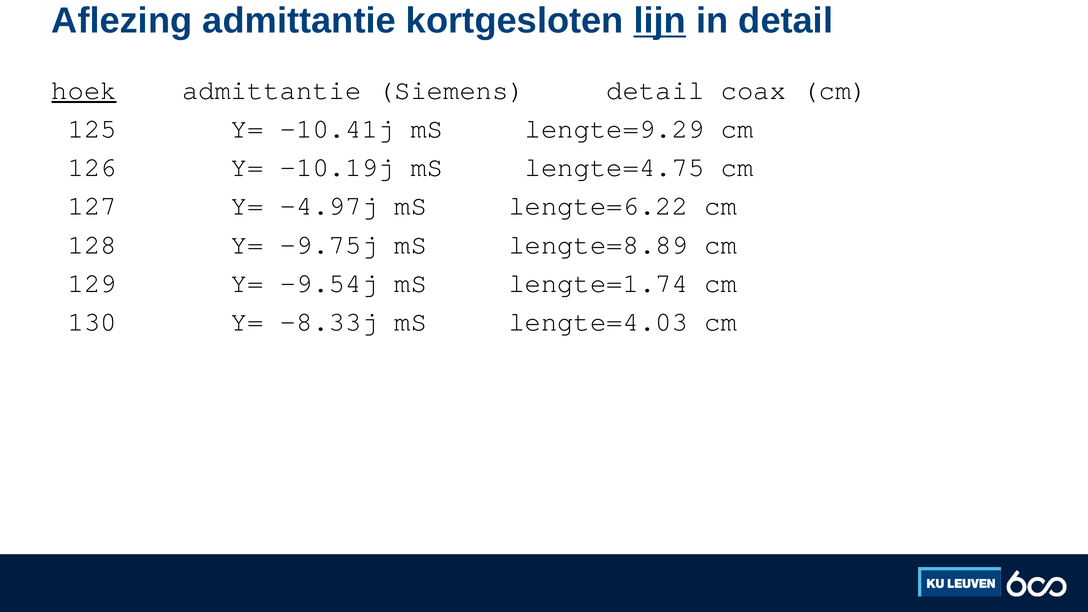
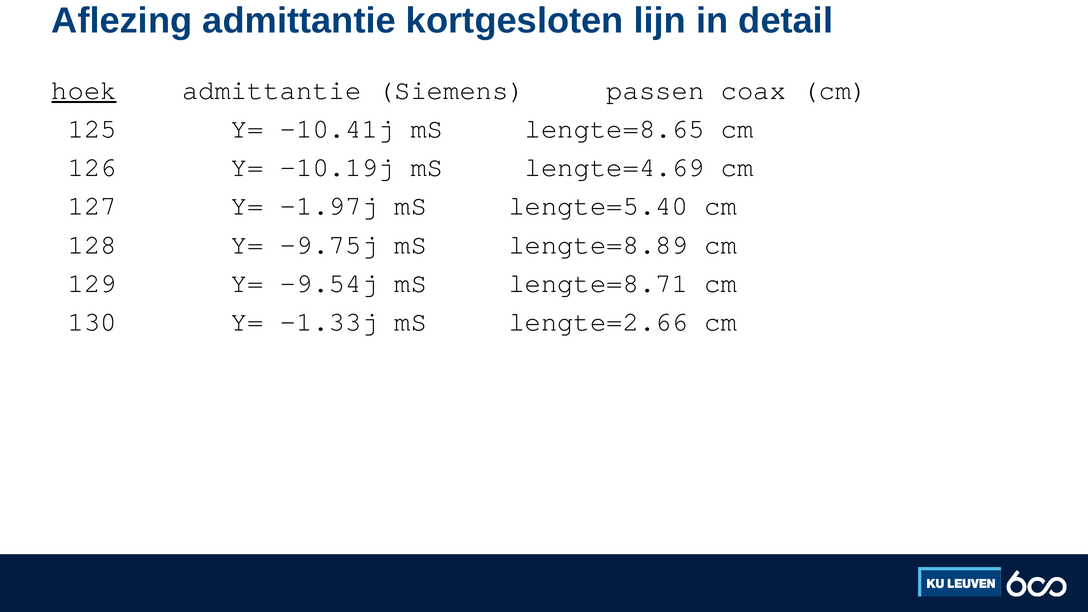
lijn underline: present -> none
Siemens detail: detail -> passen
lengte=9.29: lengte=9.29 -> lengte=8.65
lengte=4.75: lengte=4.75 -> lengte=4.69
-4.97j: -4.97j -> -1.97j
lengte=6.22: lengte=6.22 -> lengte=5.40
lengte=1.74: lengte=1.74 -> lengte=8.71
-8.33j: -8.33j -> -1.33j
lengte=4.03: lengte=4.03 -> lengte=2.66
